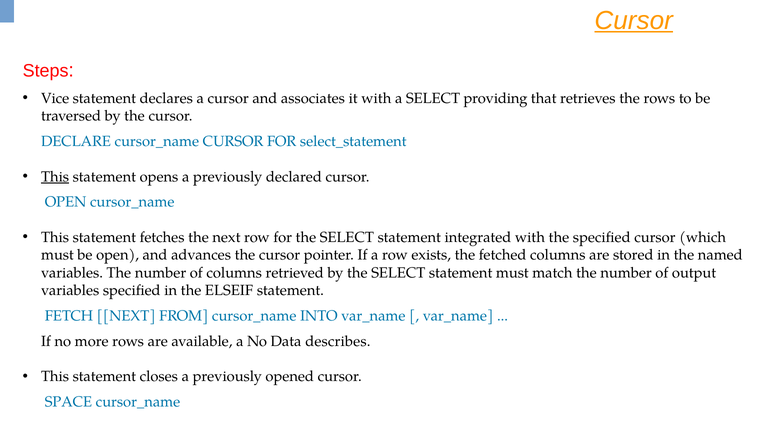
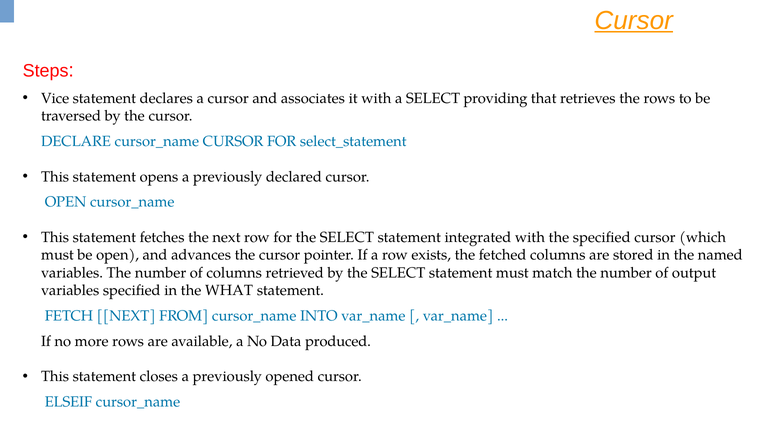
This at (55, 177) underline: present -> none
ELSEIF: ELSEIF -> WHAT
describes: describes -> produced
SPACE: SPACE -> ELSEIF
